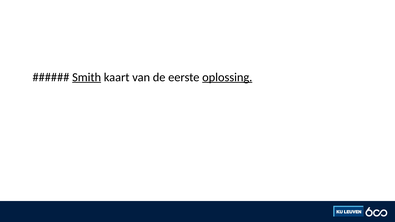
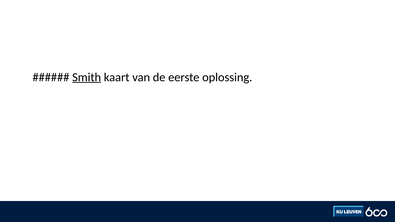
oplossing underline: present -> none
